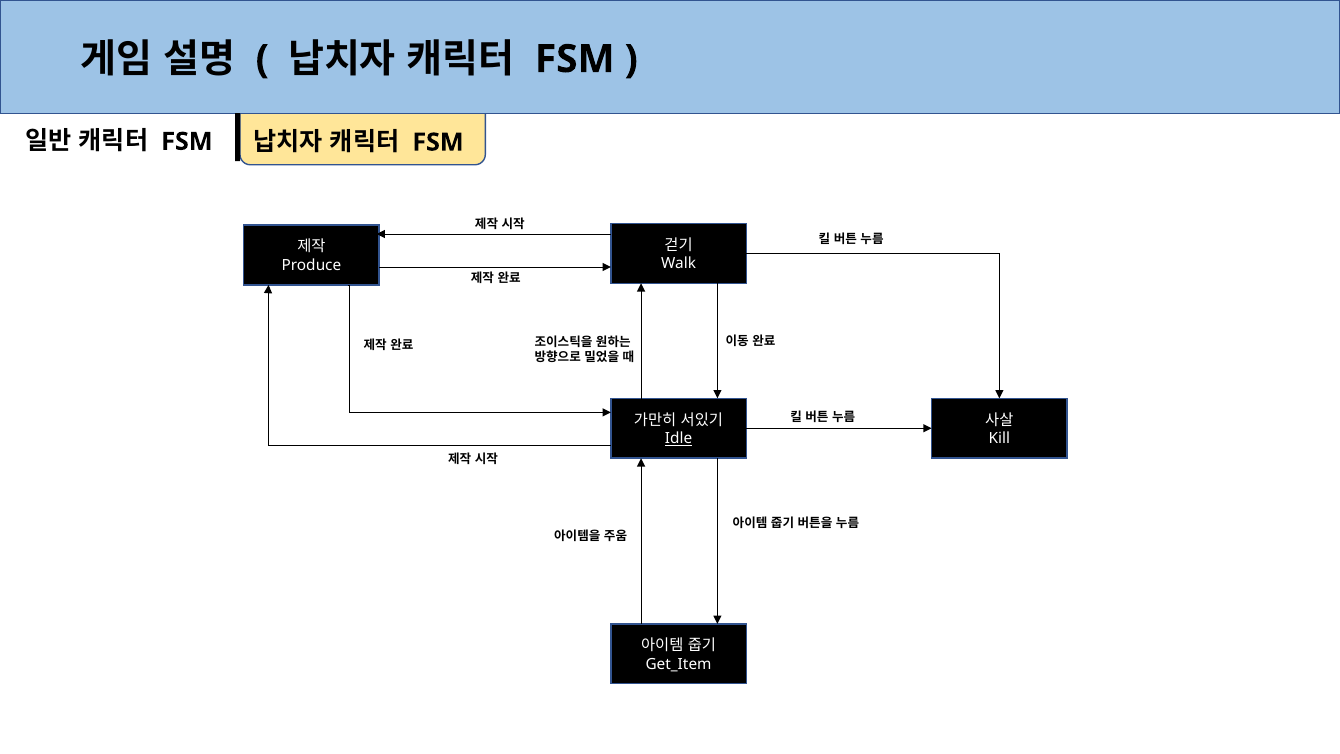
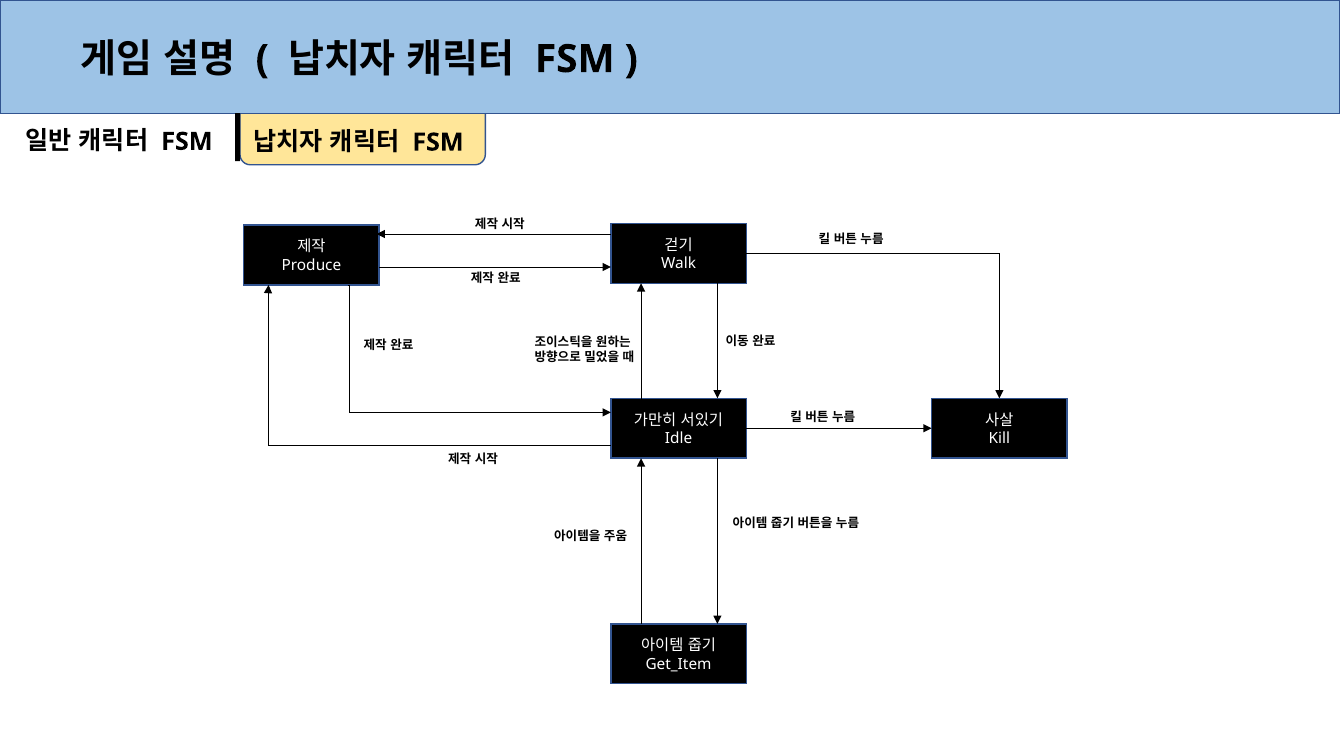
Idle underline: present -> none
